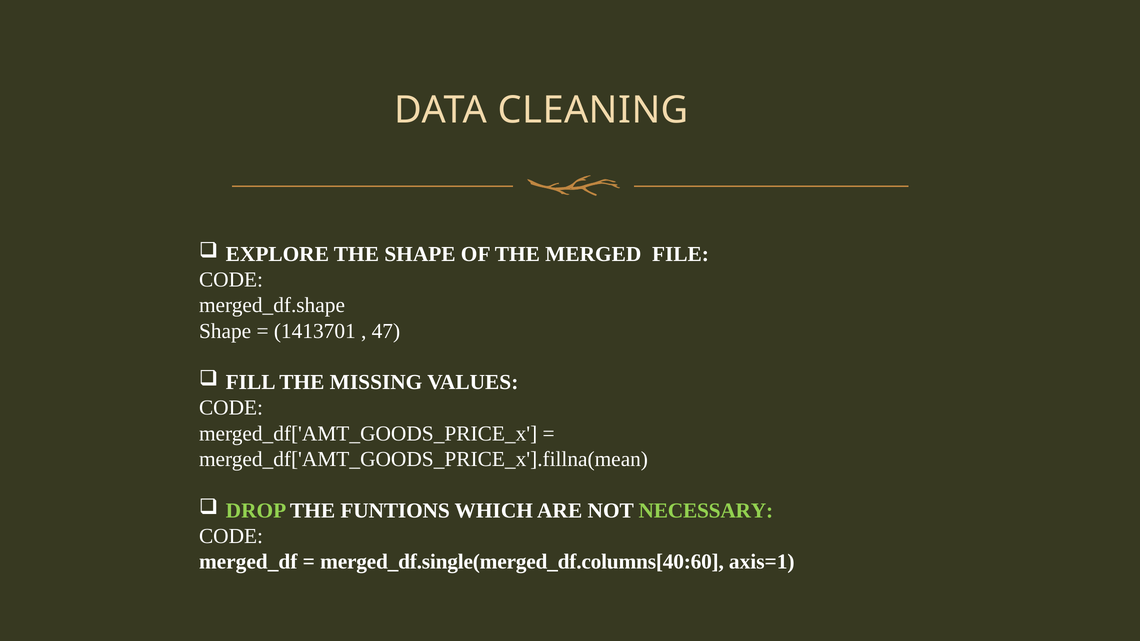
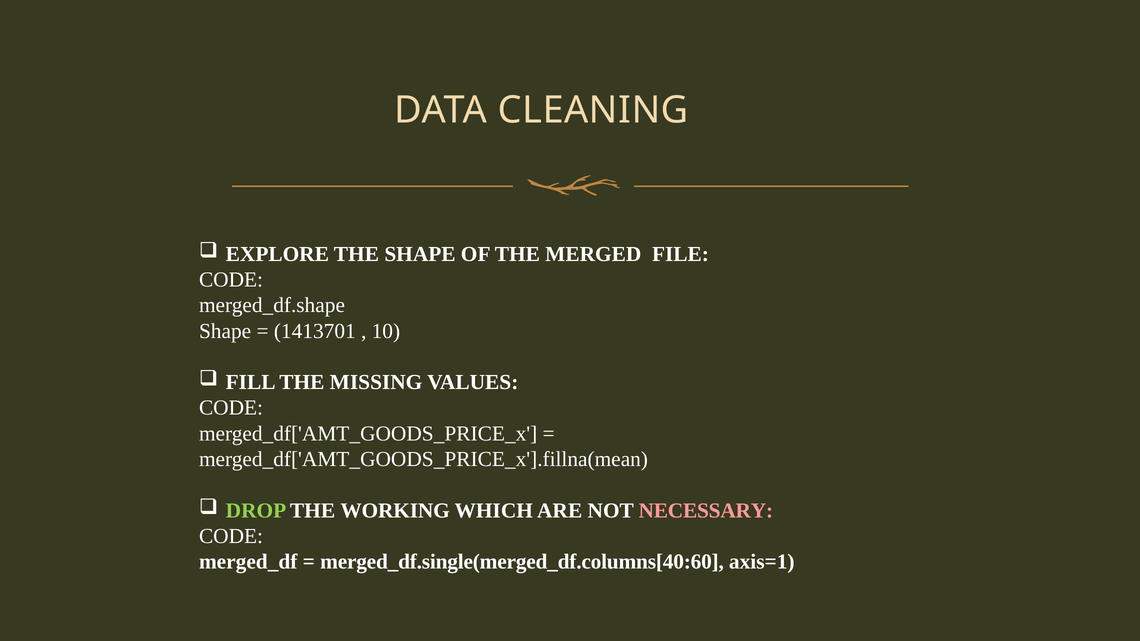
47: 47 -> 10
FUNTIONS: FUNTIONS -> WORKING
NECESSARY colour: light green -> pink
